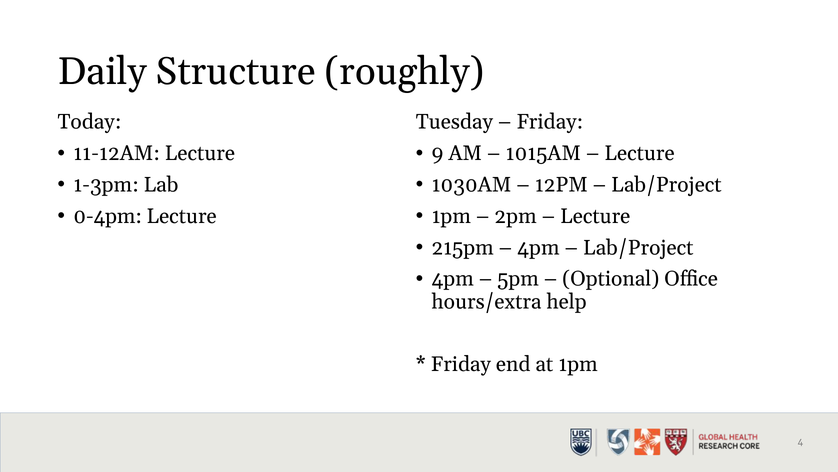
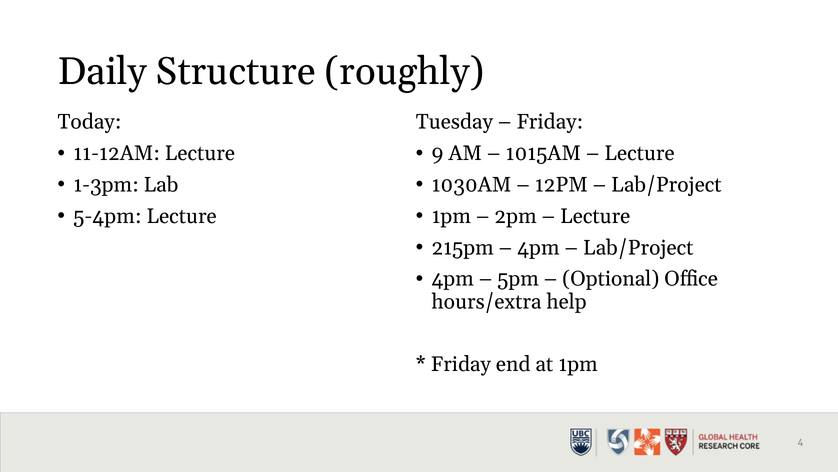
0-4pm: 0-4pm -> 5-4pm
